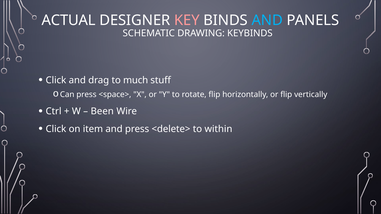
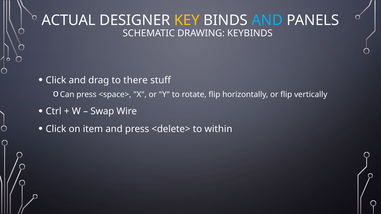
KEY colour: pink -> yellow
much: much -> there
Been: Been -> Swap
